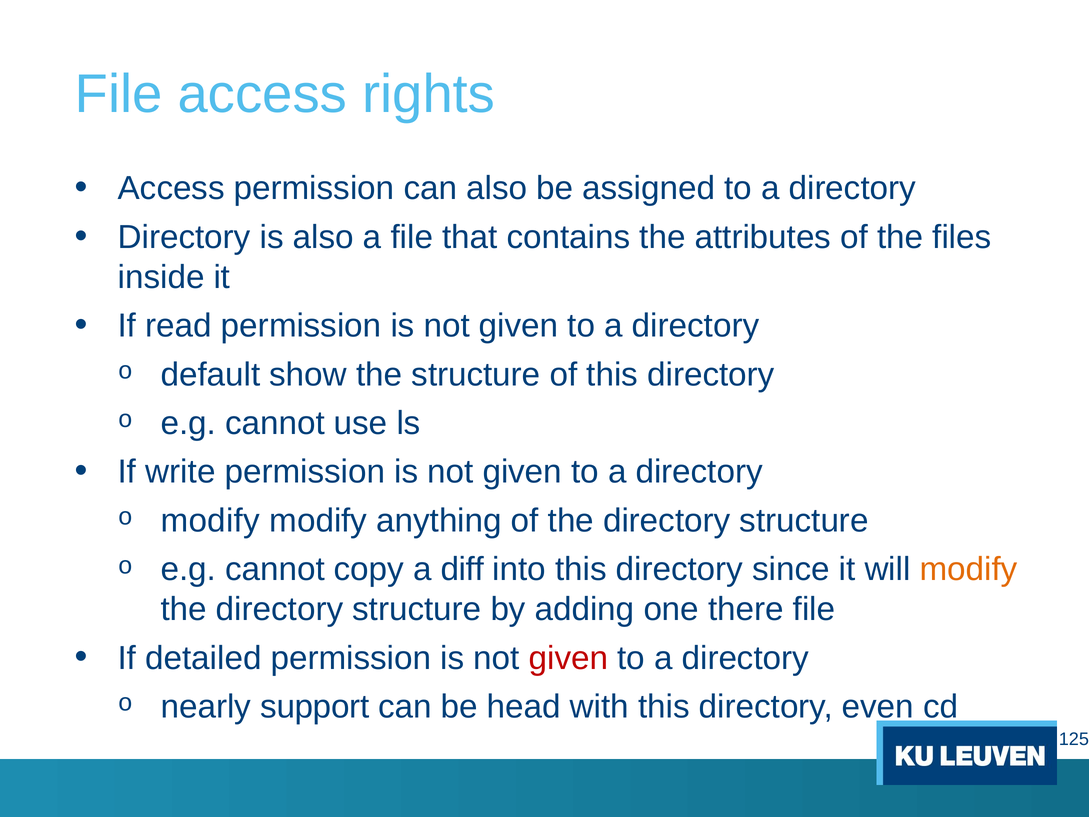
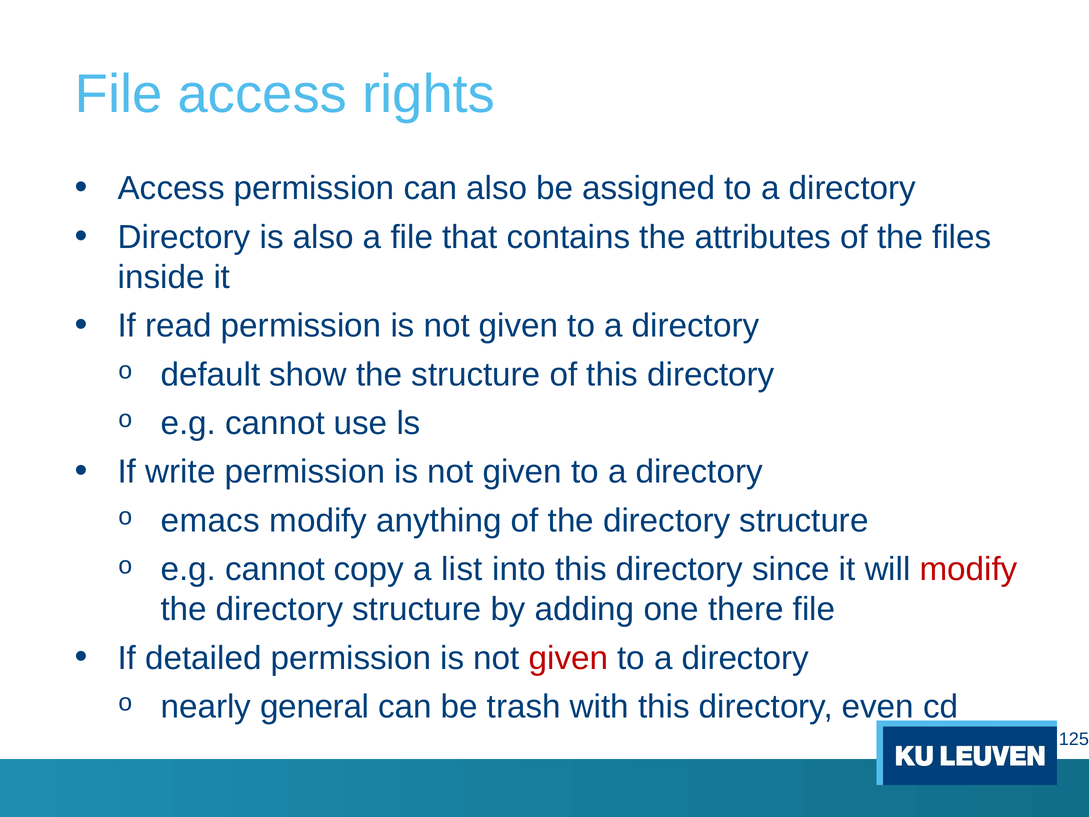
modify at (210, 521): modify -> emacs
diff: diff -> list
modify at (969, 569) colour: orange -> red
support: support -> general
head: head -> trash
